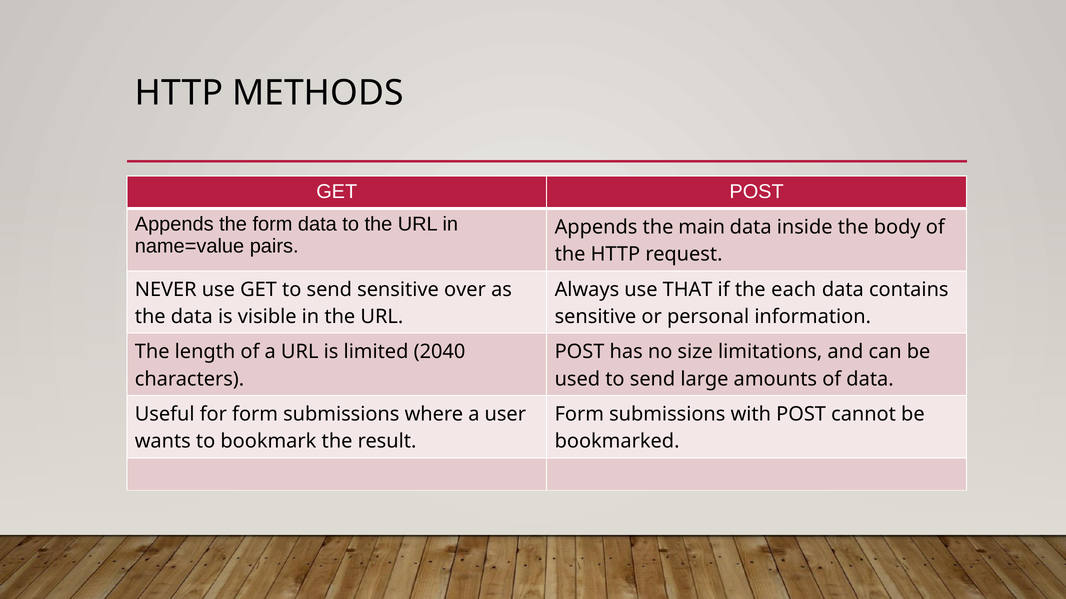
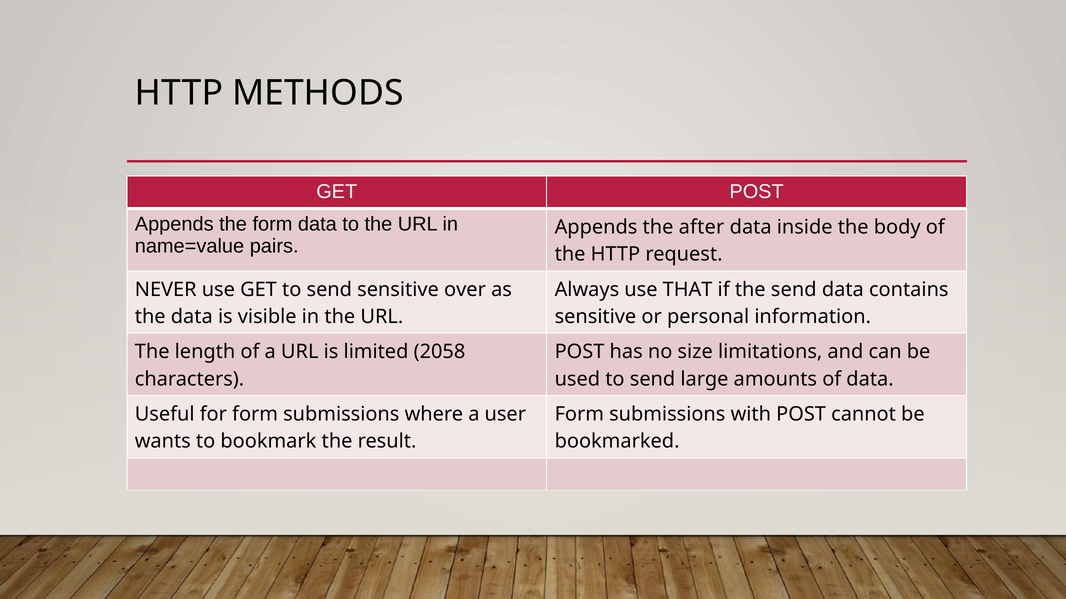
main: main -> after
the each: each -> send
2040: 2040 -> 2058
